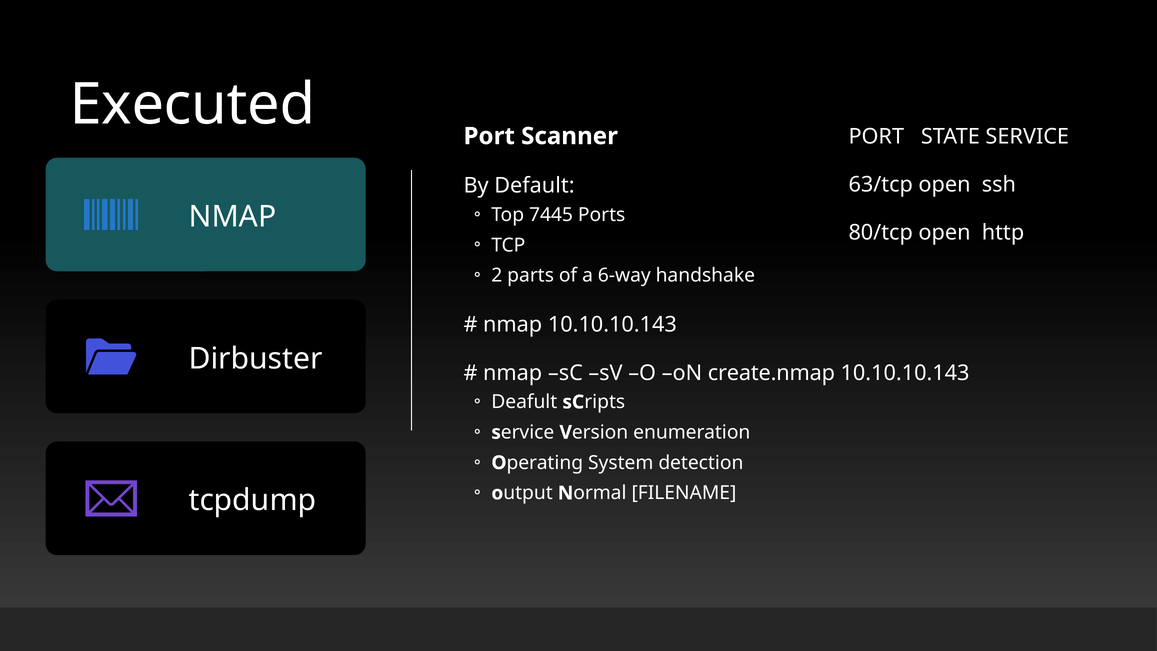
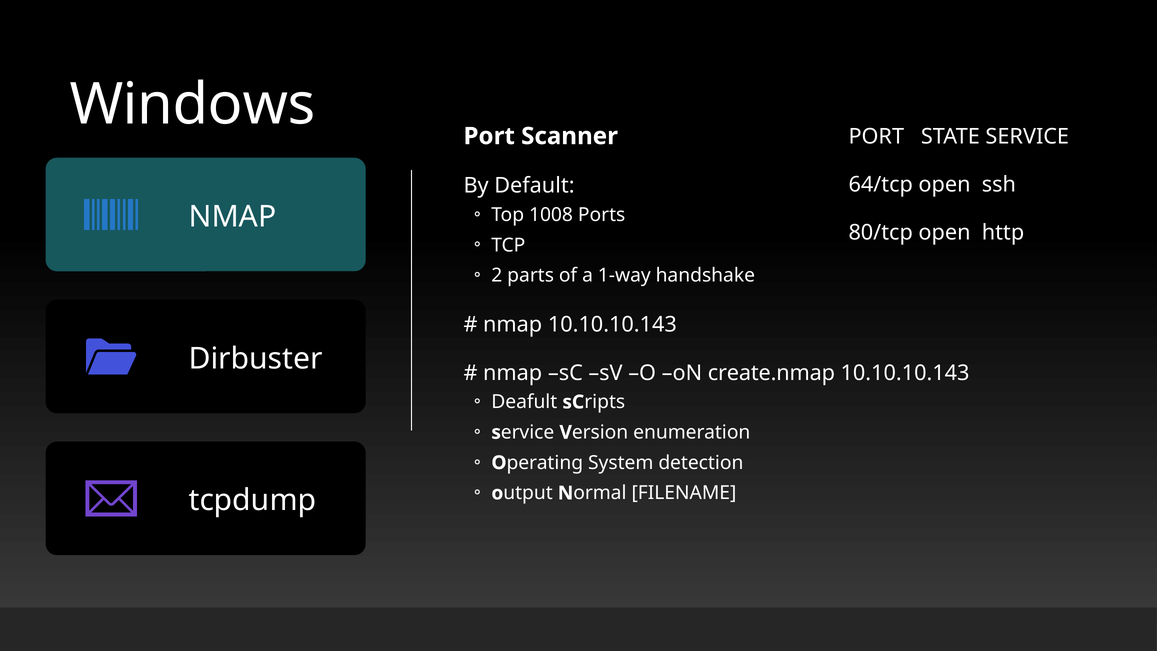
Executed: Executed -> Windows
63/tcp: 63/tcp -> 64/tcp
7445: 7445 -> 1008
6-way: 6-way -> 1-way
